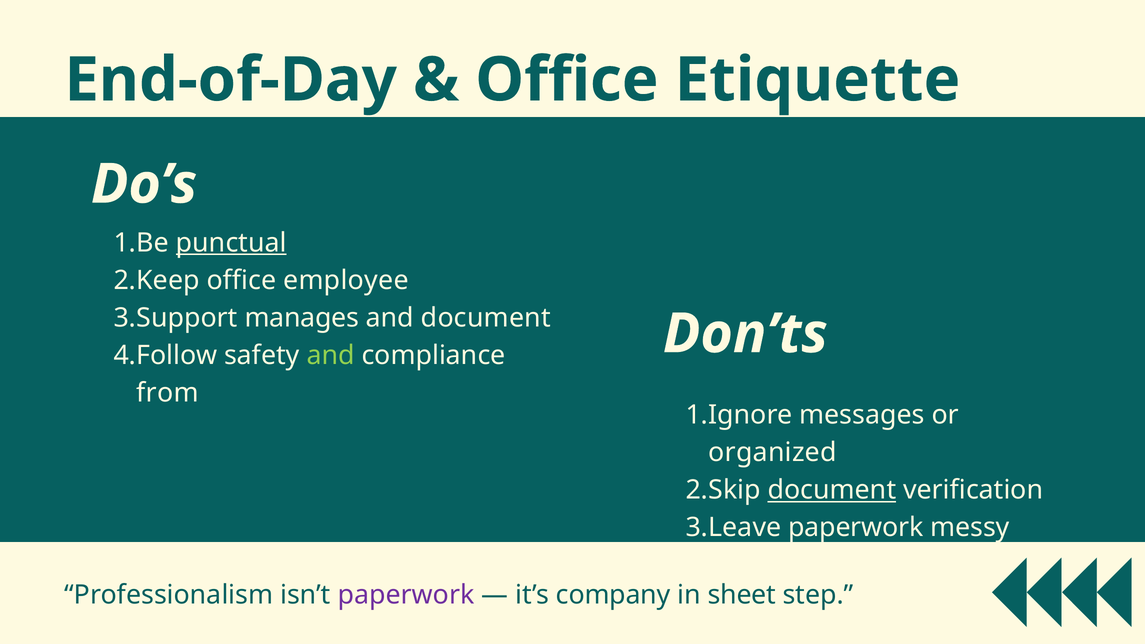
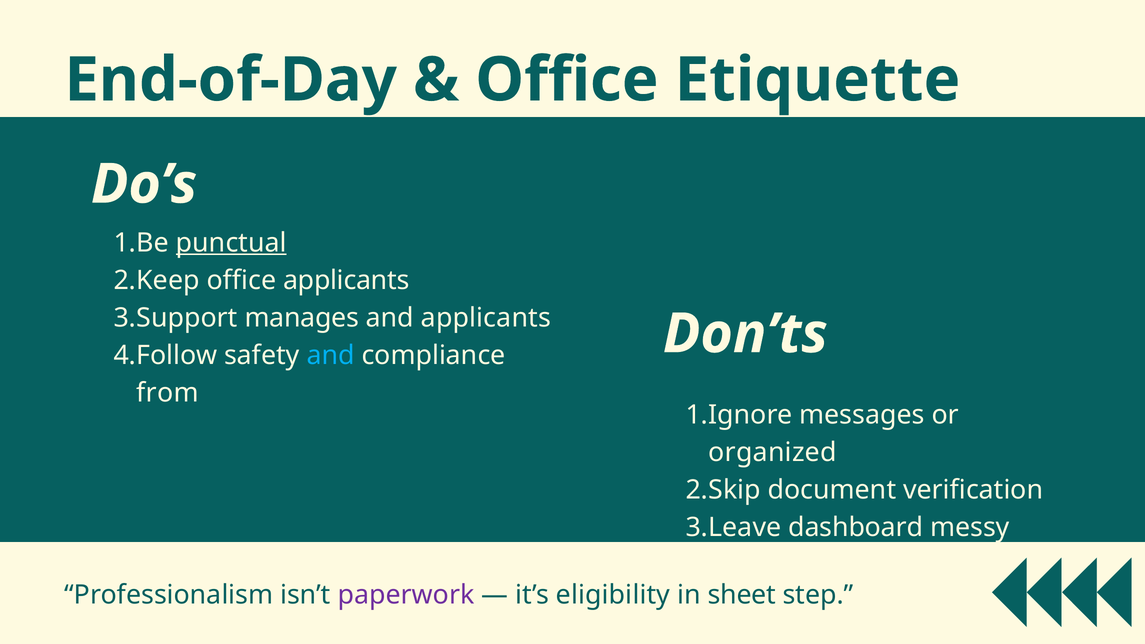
office employee: employee -> applicants
and document: document -> applicants
and at (331, 355) colour: light green -> light blue
document at (832, 490) underline: present -> none
paperwork at (856, 528): paperwork -> dashboard
company: company -> eligibility
